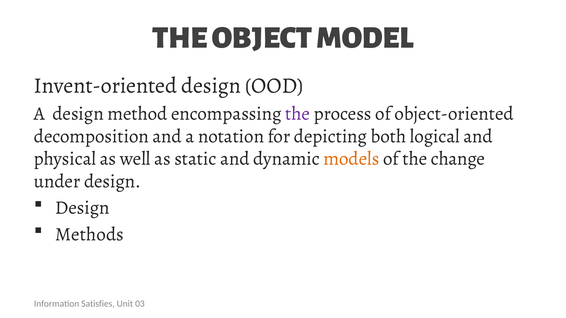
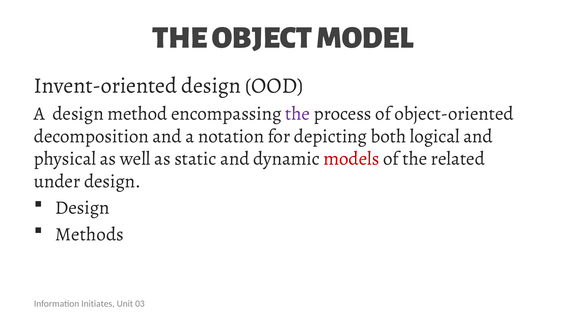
models colour: orange -> red
change: change -> related
Satisfies: Satisfies -> Initiates
